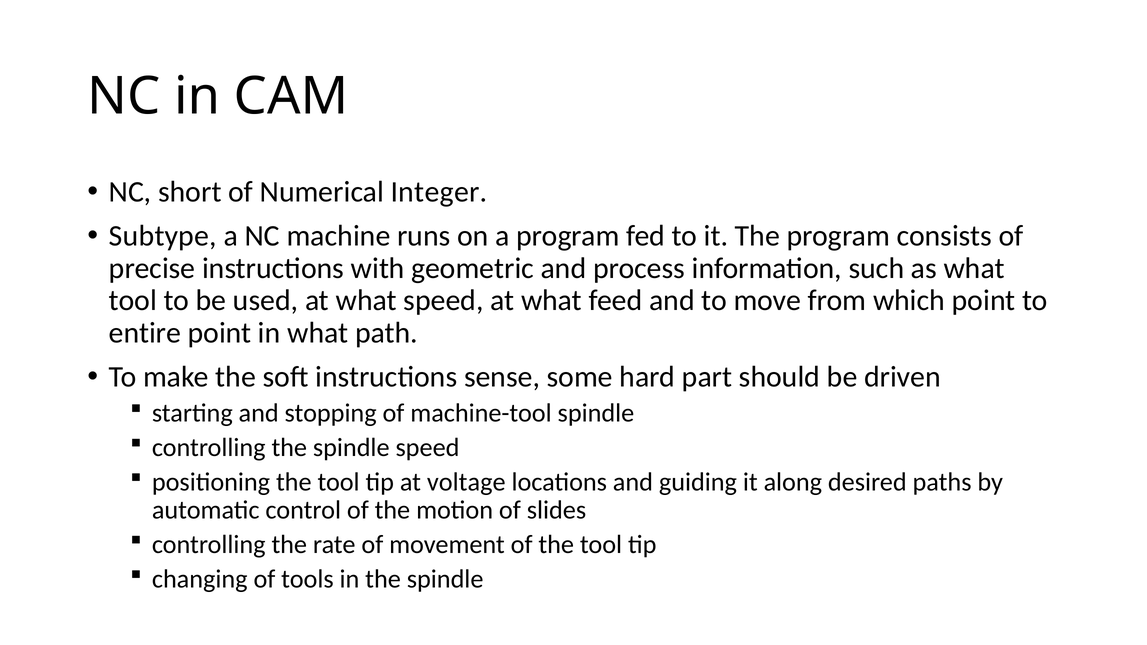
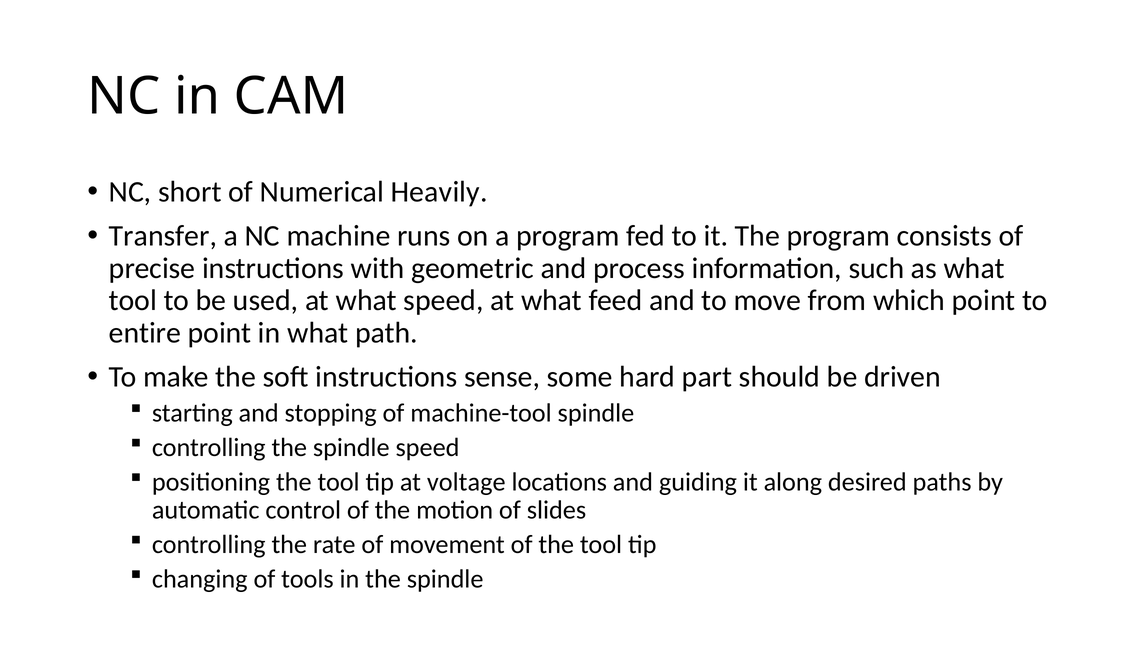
Integer: Integer -> Heavily
Subtype: Subtype -> Transfer
